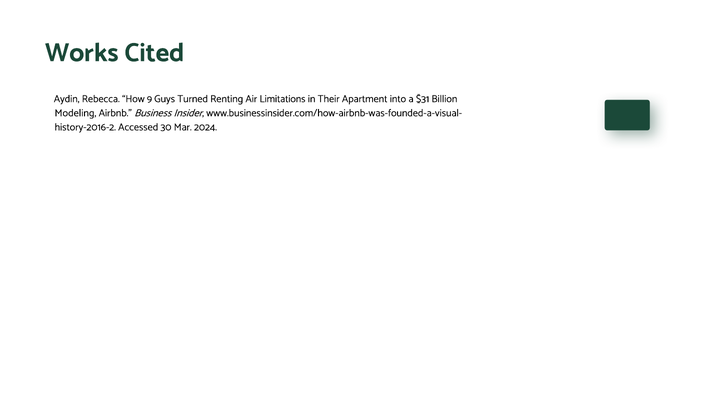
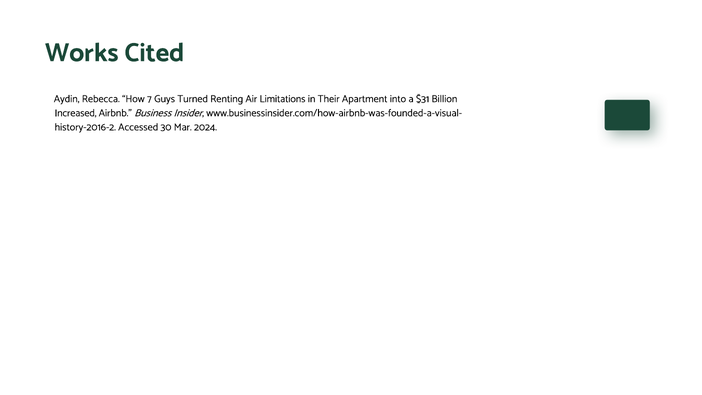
9: 9 -> 7
Modeling: Modeling -> Increased
